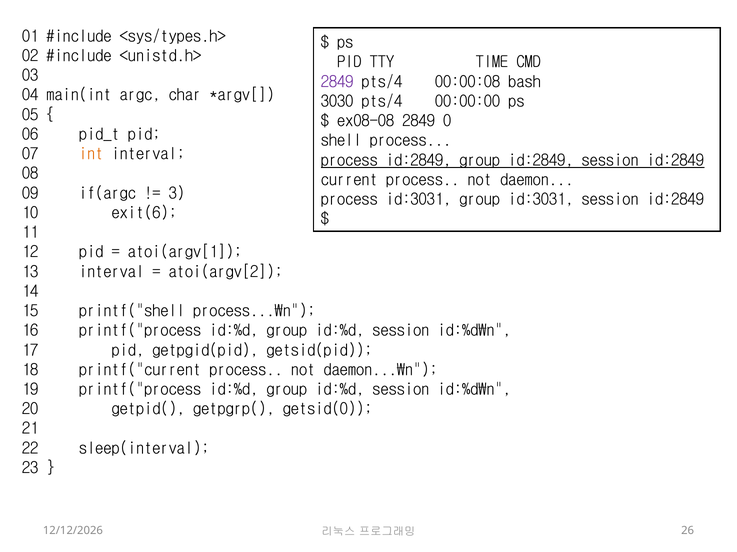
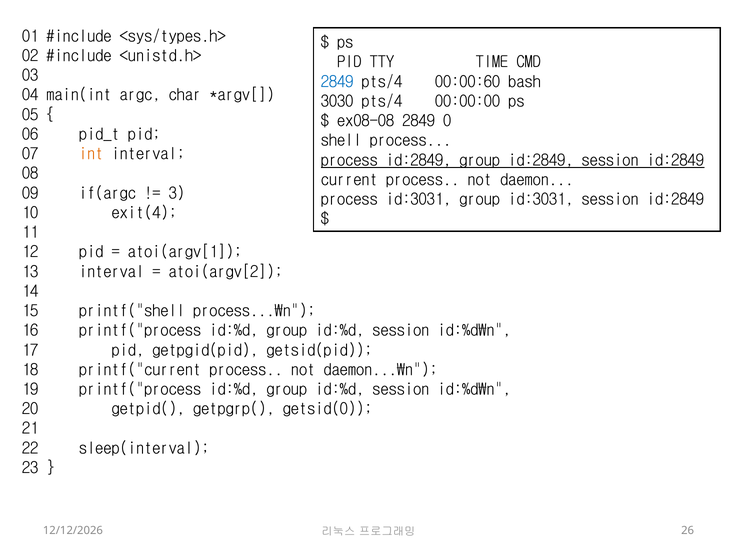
2849 at (337, 82) colour: purple -> blue
00:00:08: 00:00:08 -> 00:00:60
exit(6: exit(6 -> exit(4
